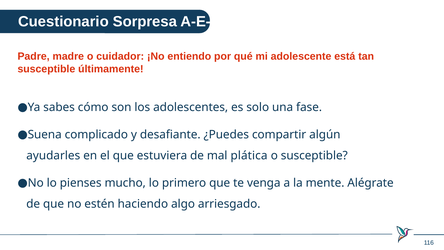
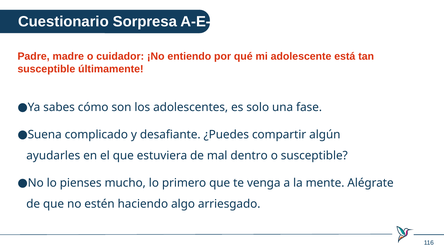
plática: plática -> dentro
